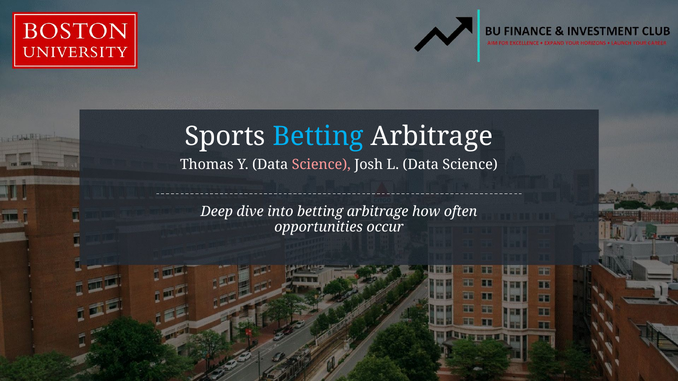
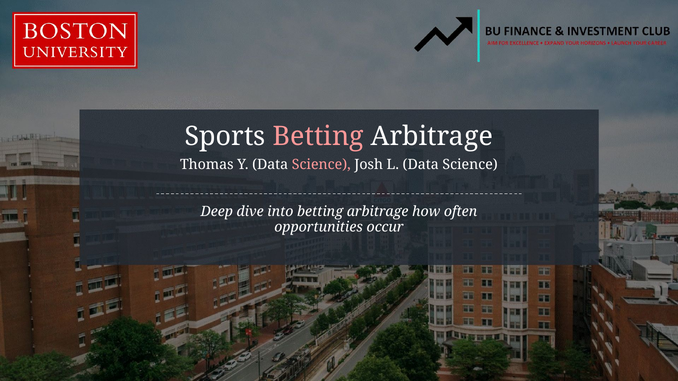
Betting at (318, 137) colour: light blue -> pink
